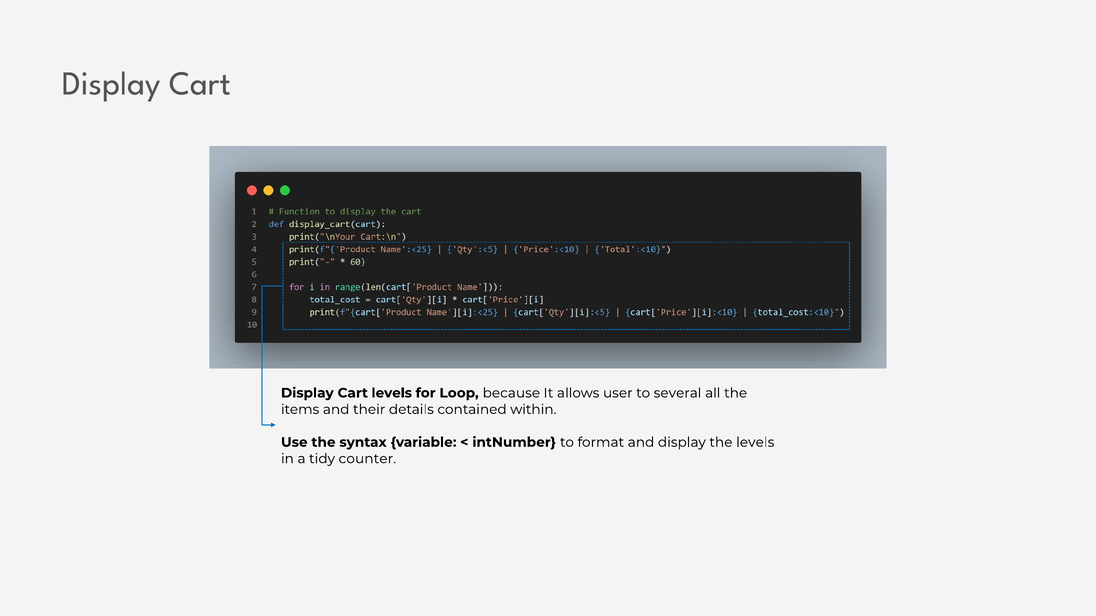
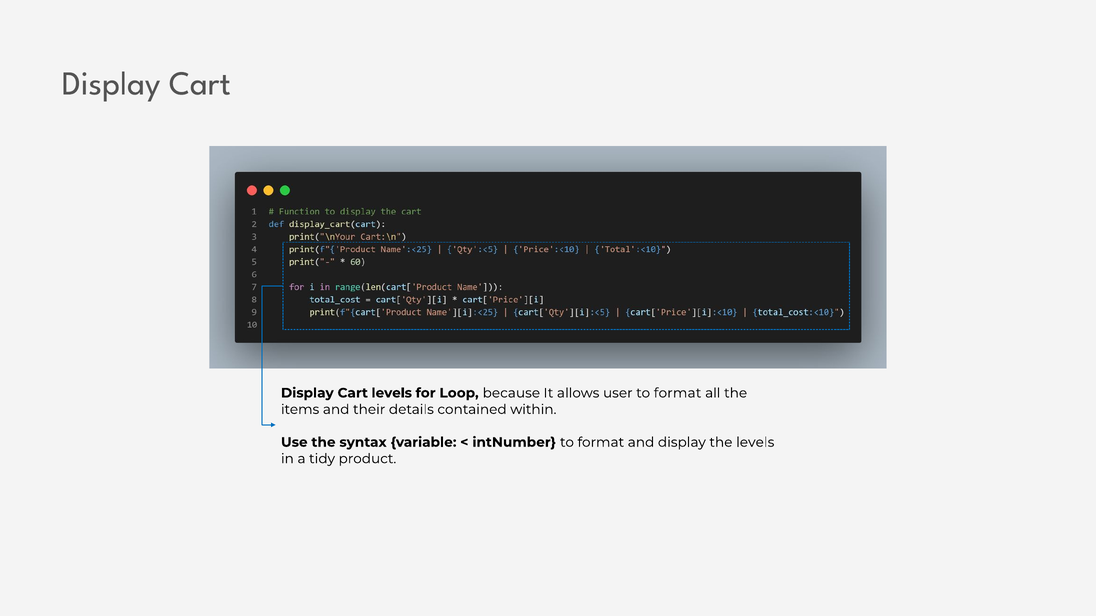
user to several: several -> format
counter: counter -> product
